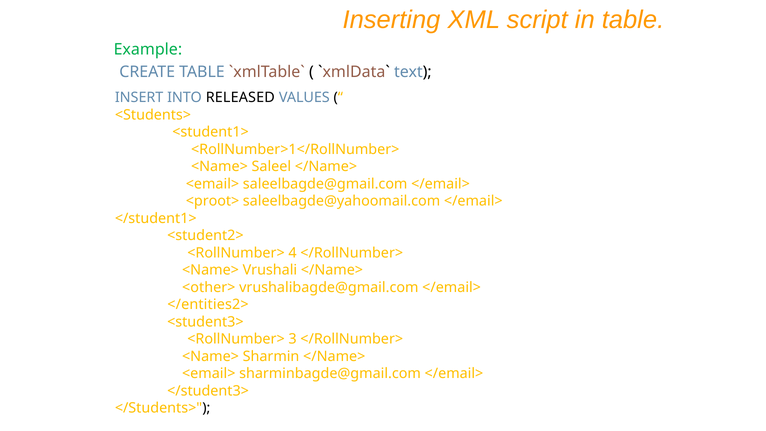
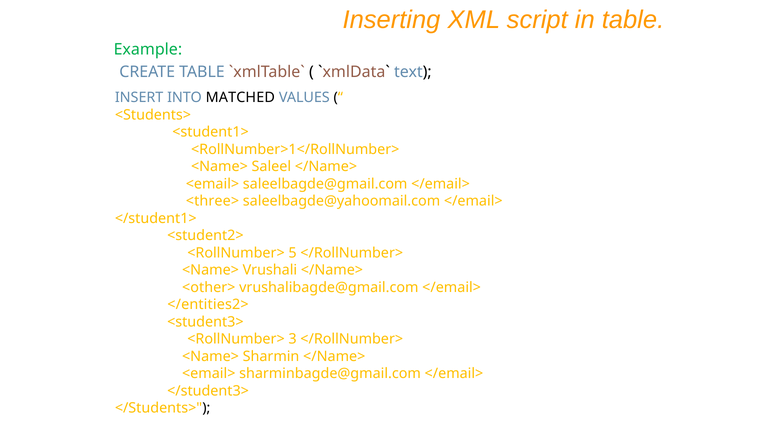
RELEASED: RELEASED -> MATCHED
<proot>: <proot> -> <three>
4: 4 -> 5
